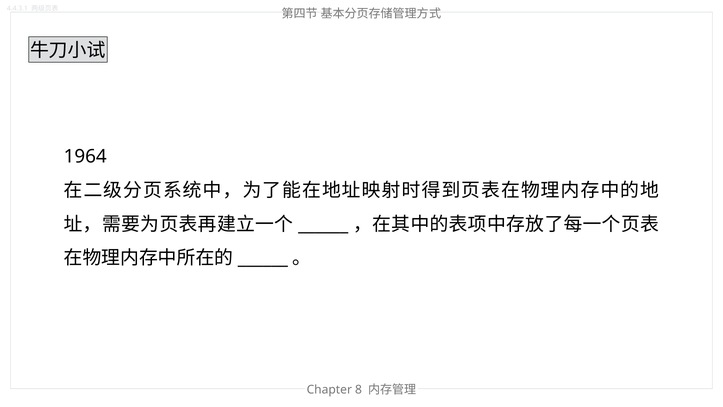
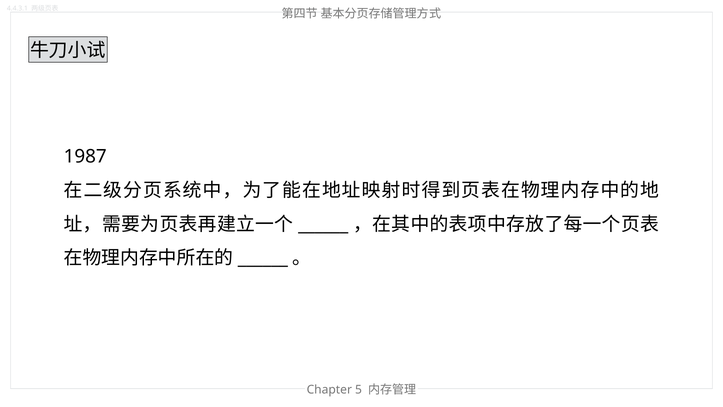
1964: 1964 -> 1987
8: 8 -> 5
